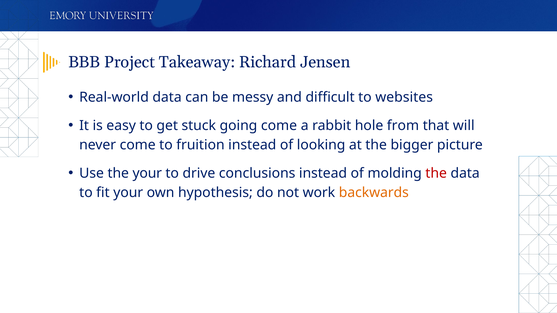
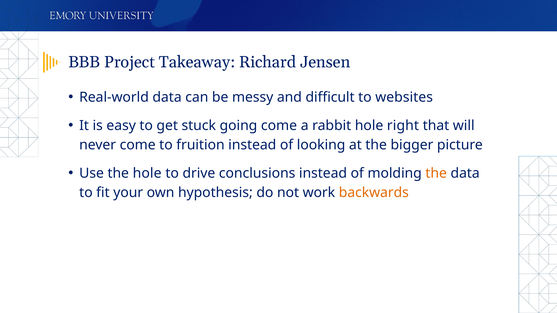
from: from -> right
the your: your -> hole
the at (436, 173) colour: red -> orange
